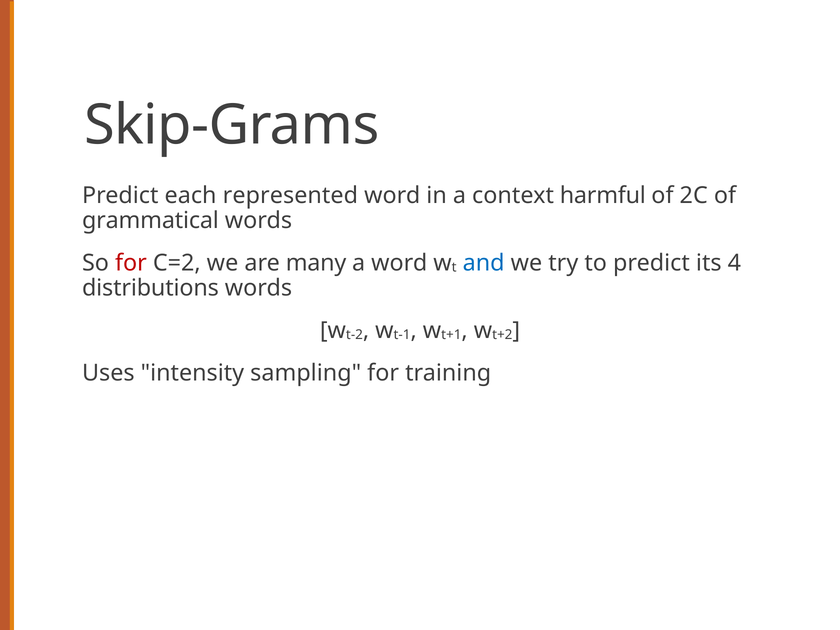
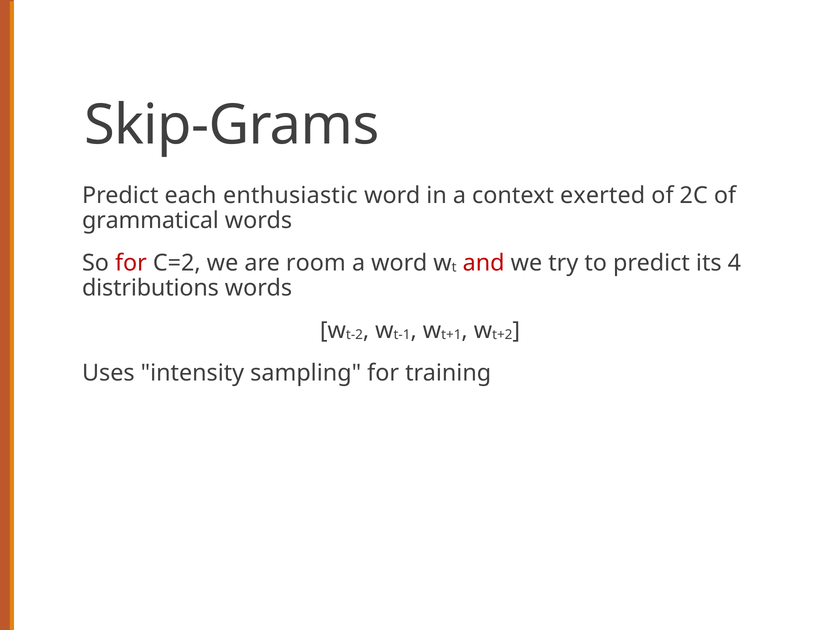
represented: represented -> enthusiastic
harmful: harmful -> exerted
many: many -> room
and colour: blue -> red
